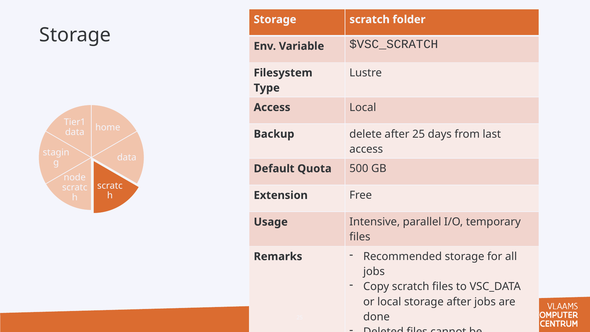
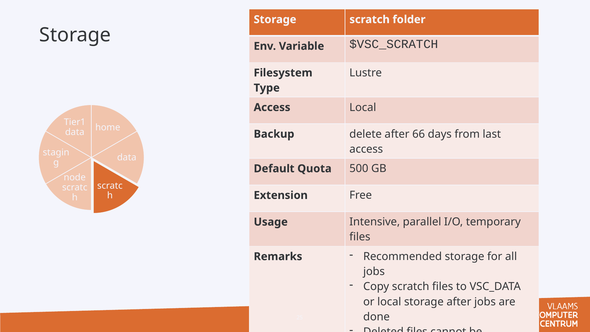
after 25: 25 -> 66
